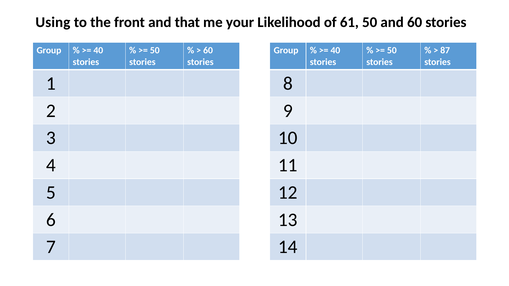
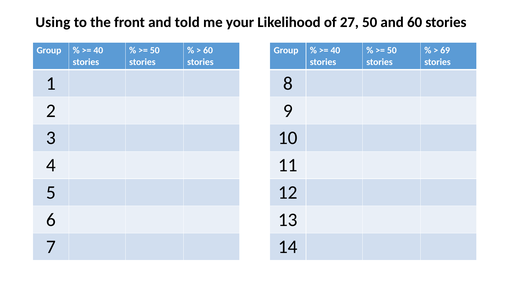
that: that -> told
61: 61 -> 27
87: 87 -> 69
